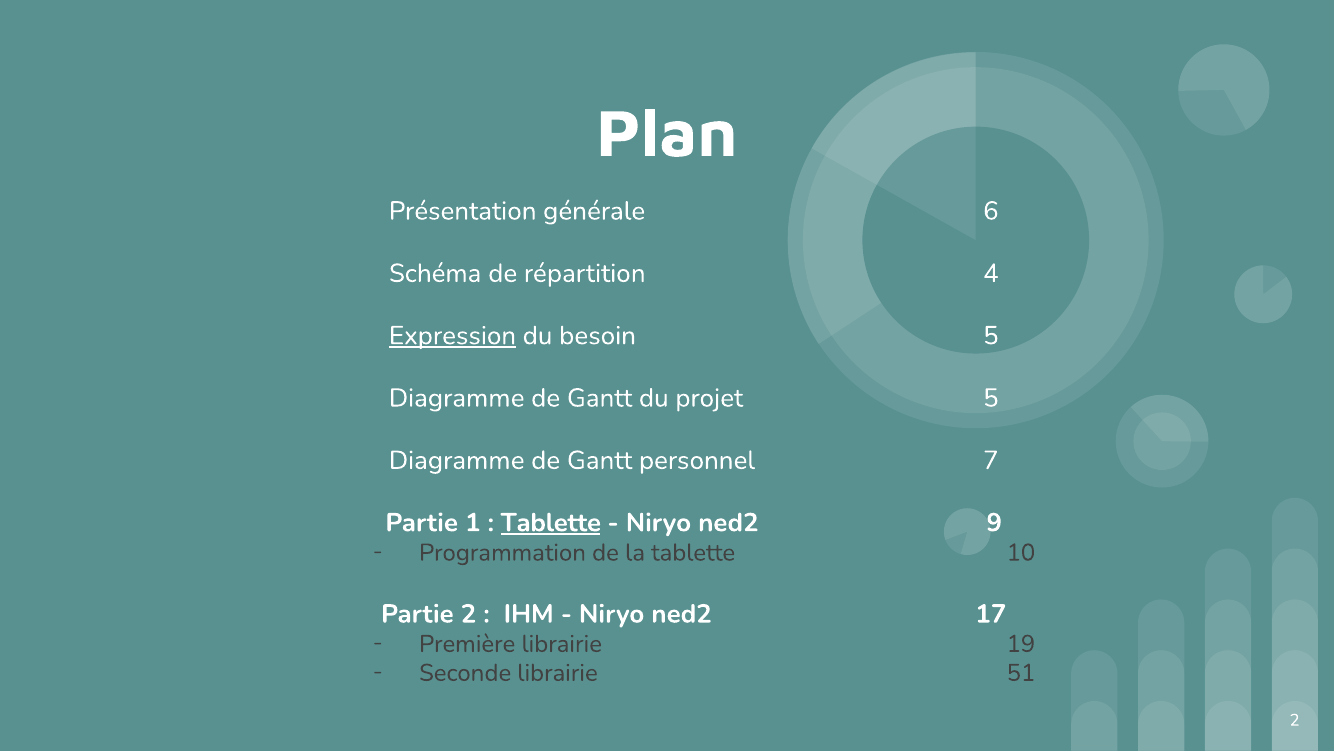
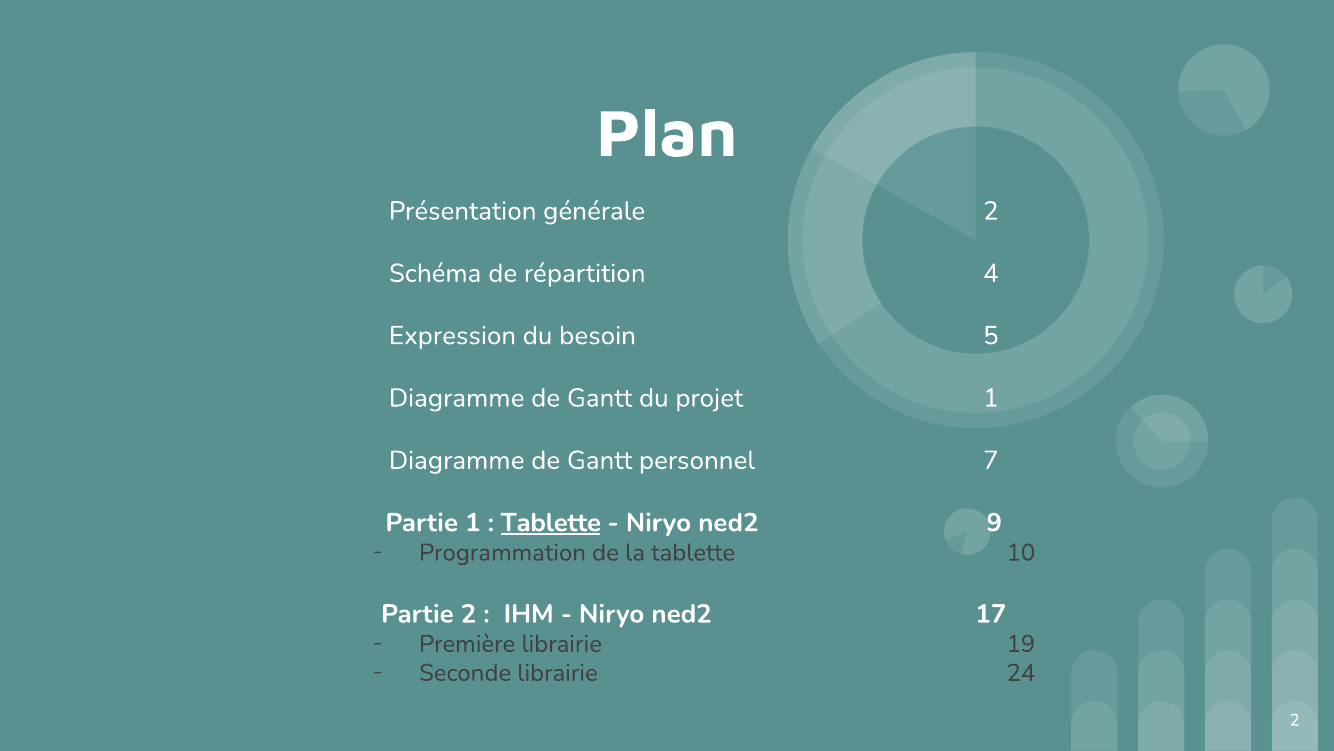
générale 6: 6 -> 2
Expression underline: present -> none
projet 5: 5 -> 1
51: 51 -> 24
